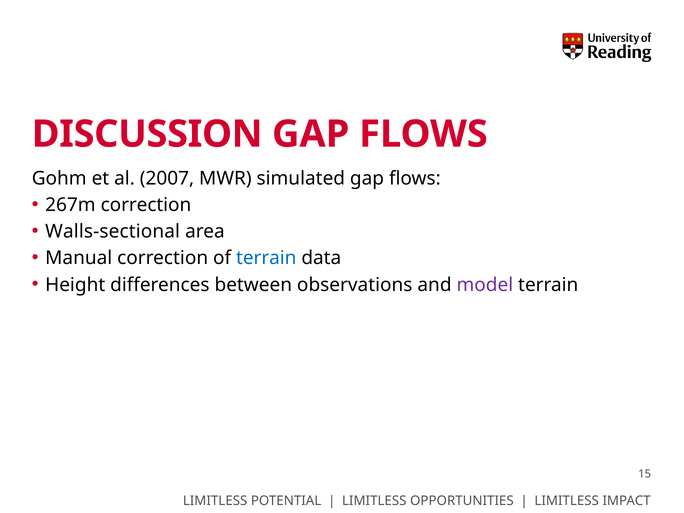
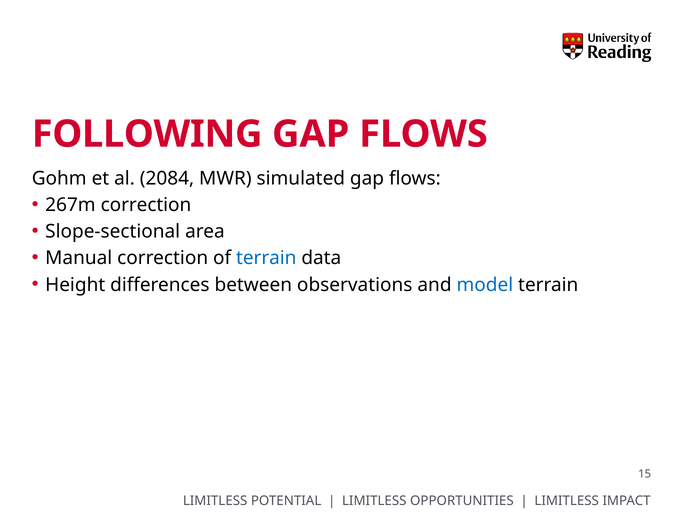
DISCUSSION: DISCUSSION -> FOLLOWING
2007: 2007 -> 2084
Walls-sectional: Walls-sectional -> Slope-sectional
model colour: purple -> blue
